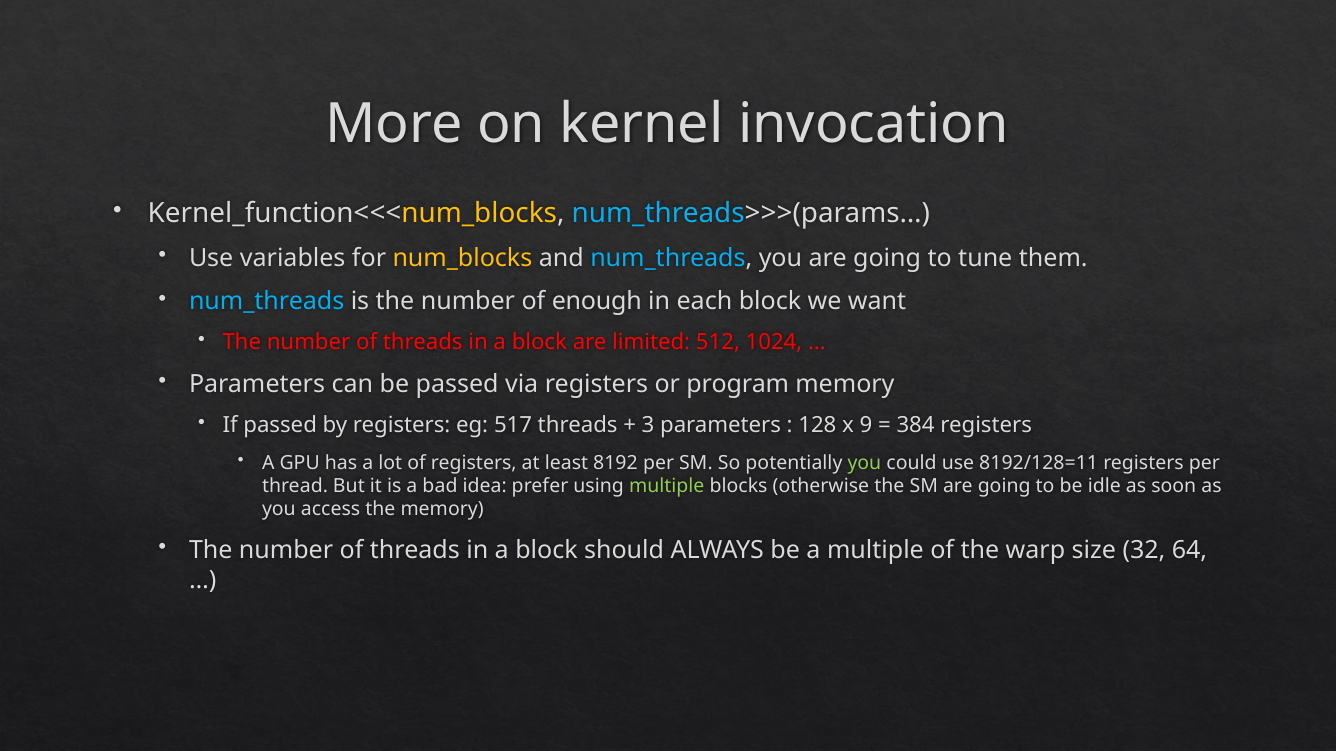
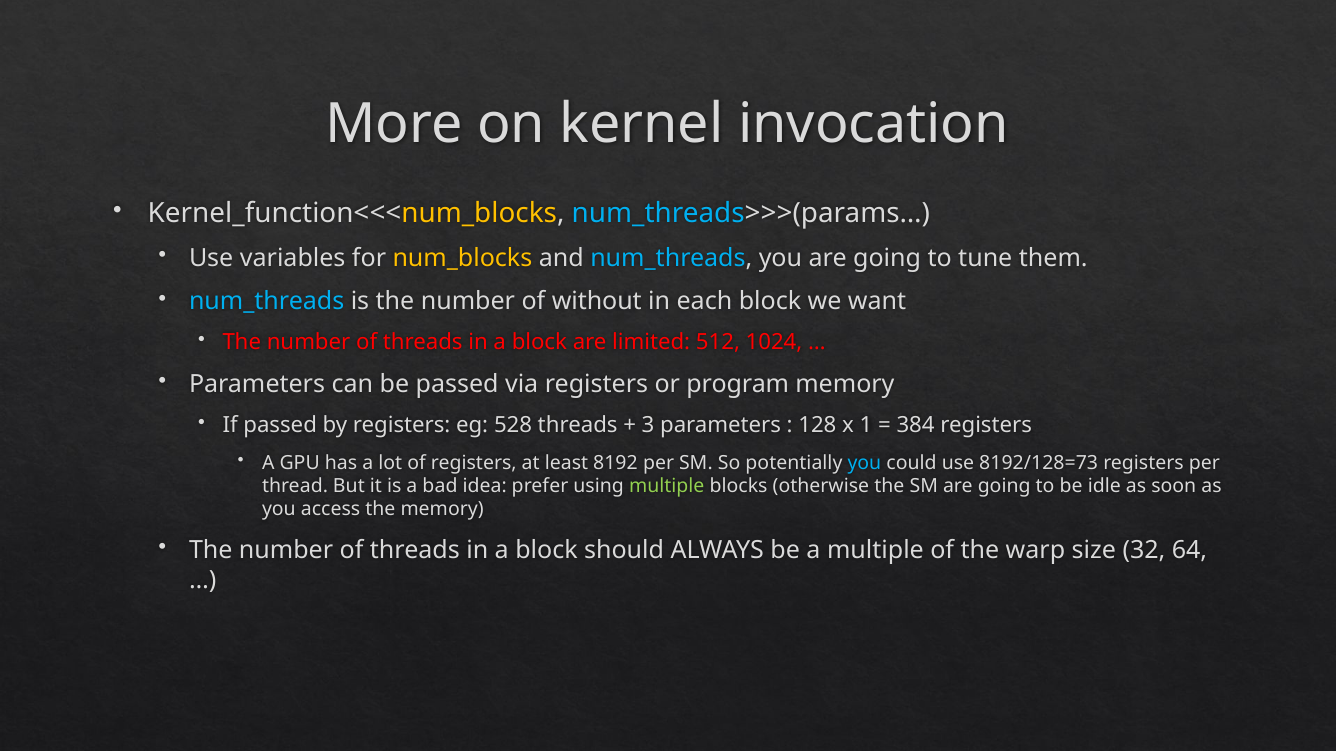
enough: enough -> without
517: 517 -> 528
9: 9 -> 1
you at (864, 463) colour: light green -> light blue
8192/128=11: 8192/128=11 -> 8192/128=73
